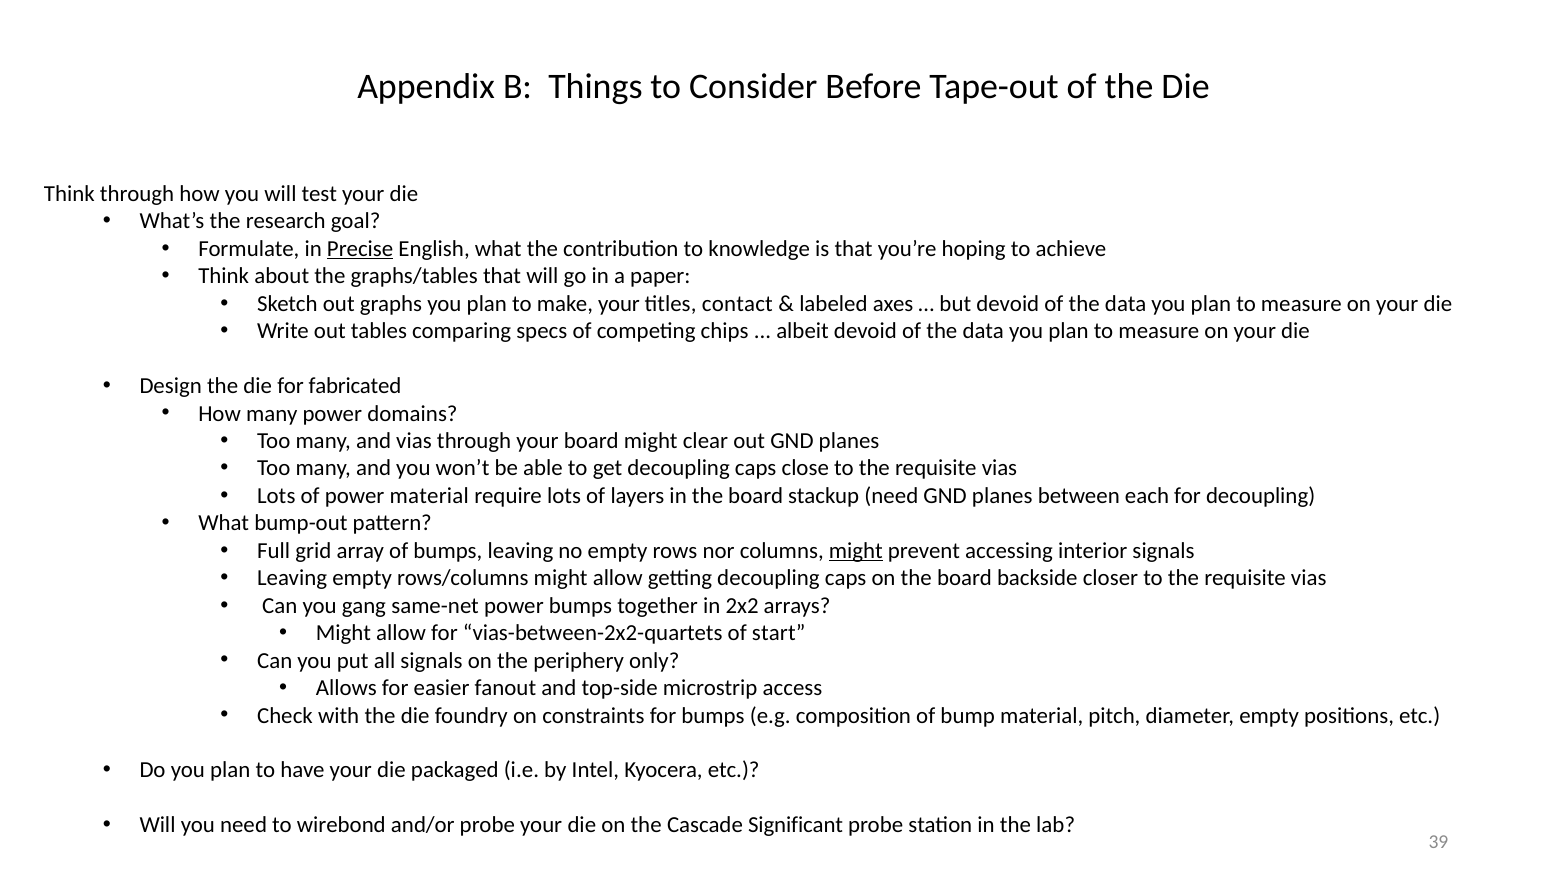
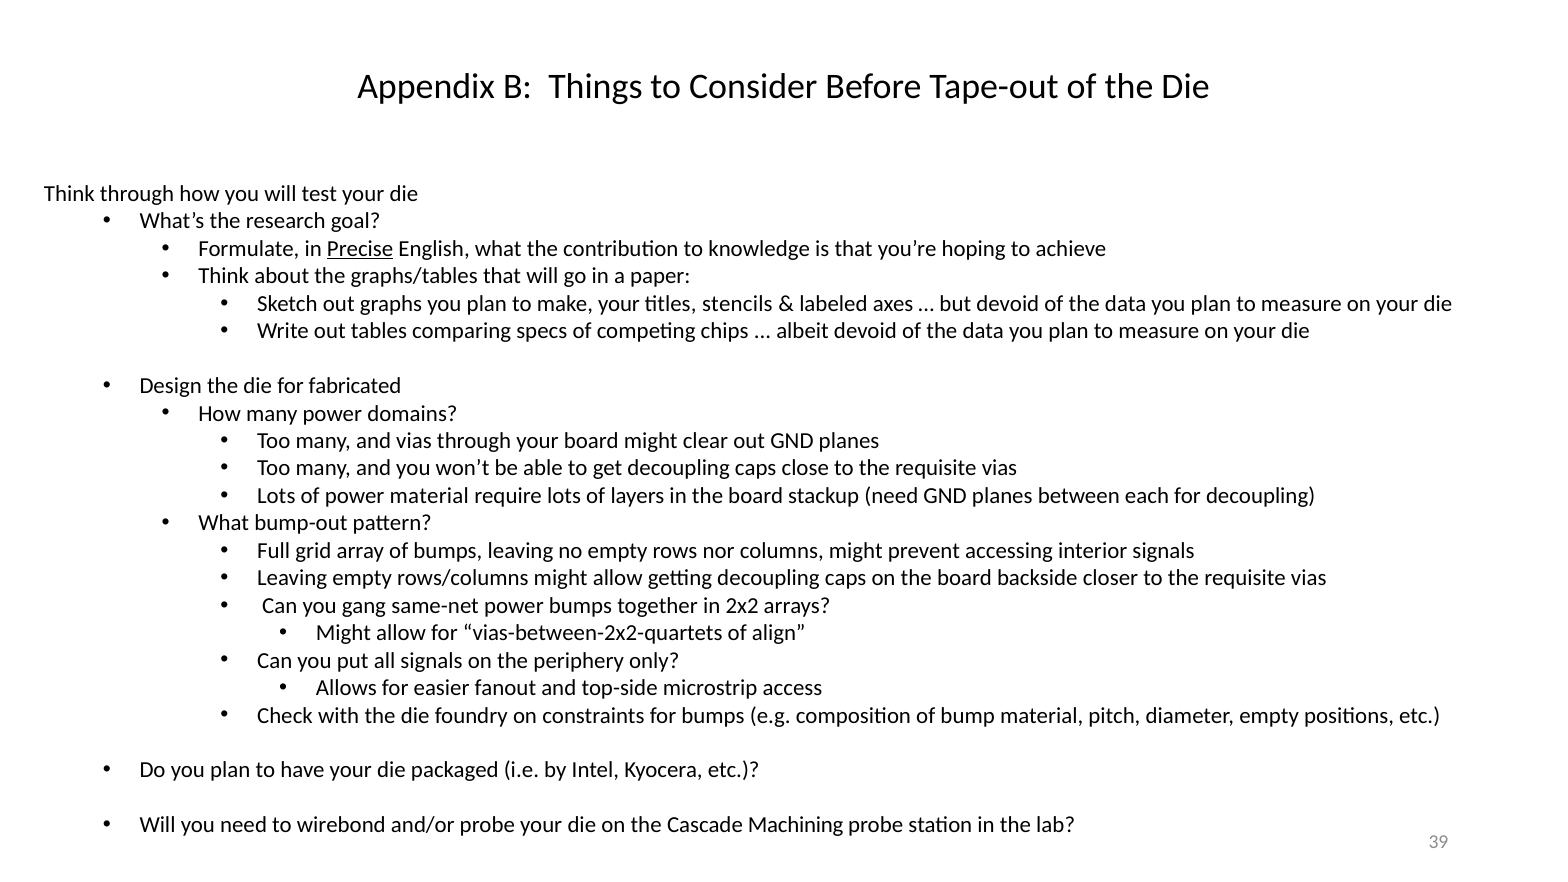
contact: contact -> stencils
might at (856, 551) underline: present -> none
start: start -> align
Significant: Significant -> Machining
